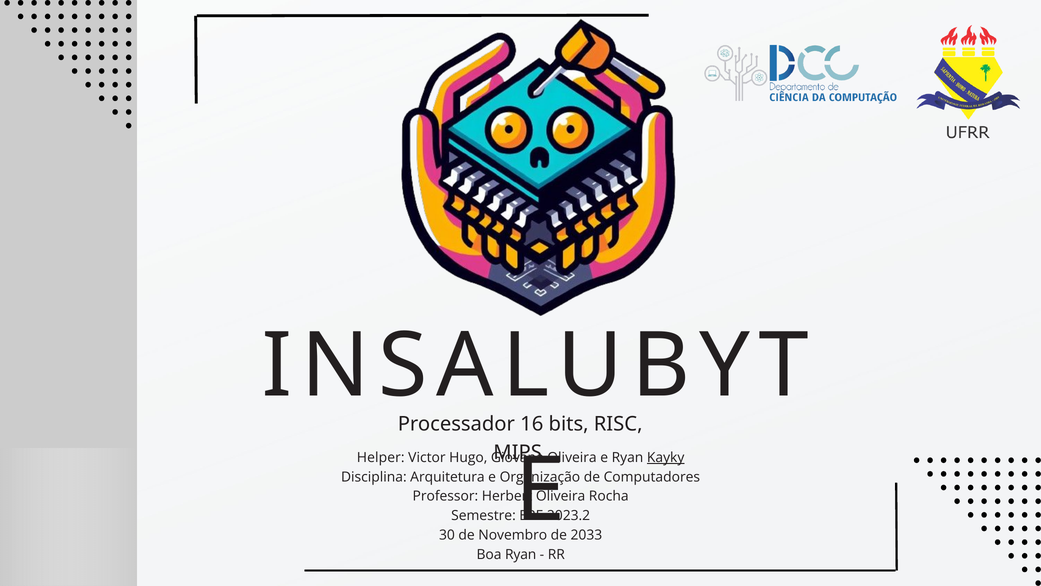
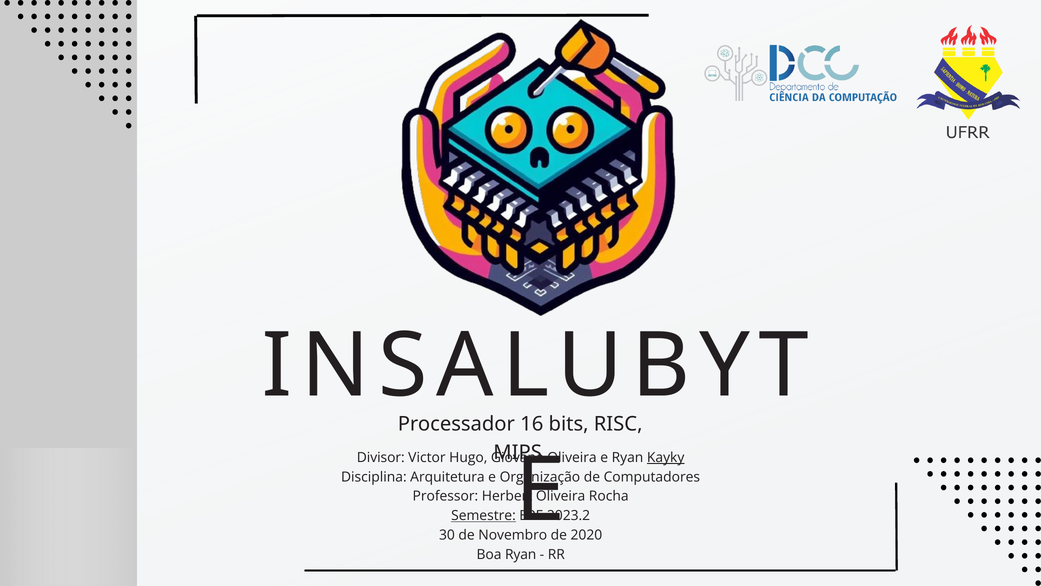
Helper: Helper -> Divisor
Semestre underline: none -> present
2033: 2033 -> 2020
